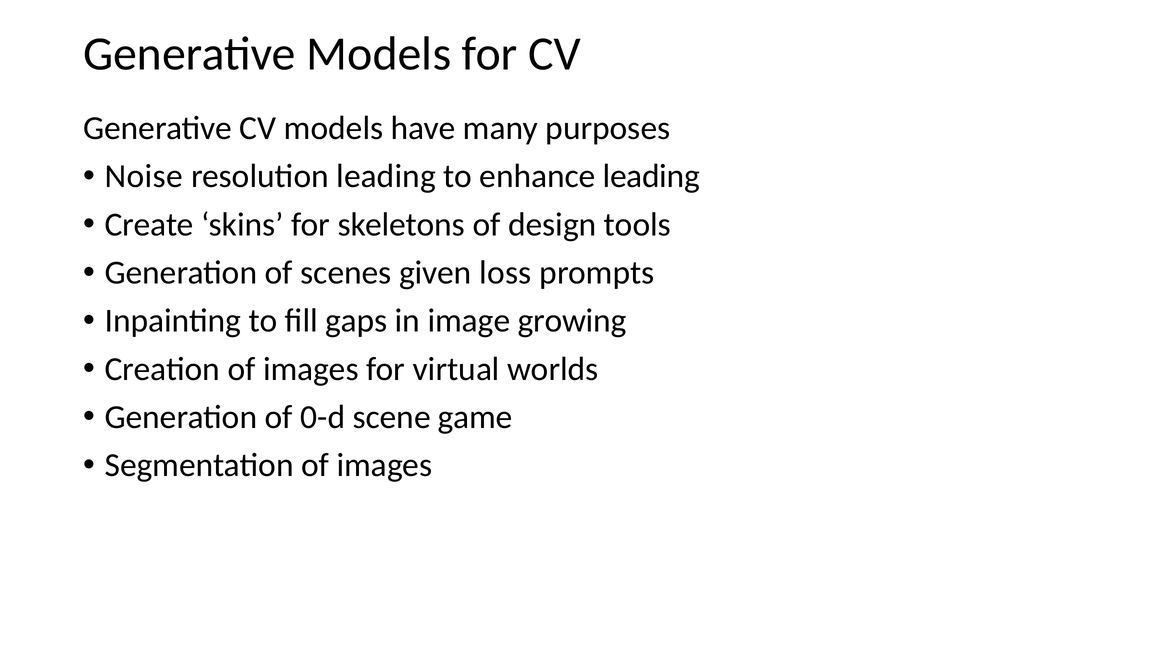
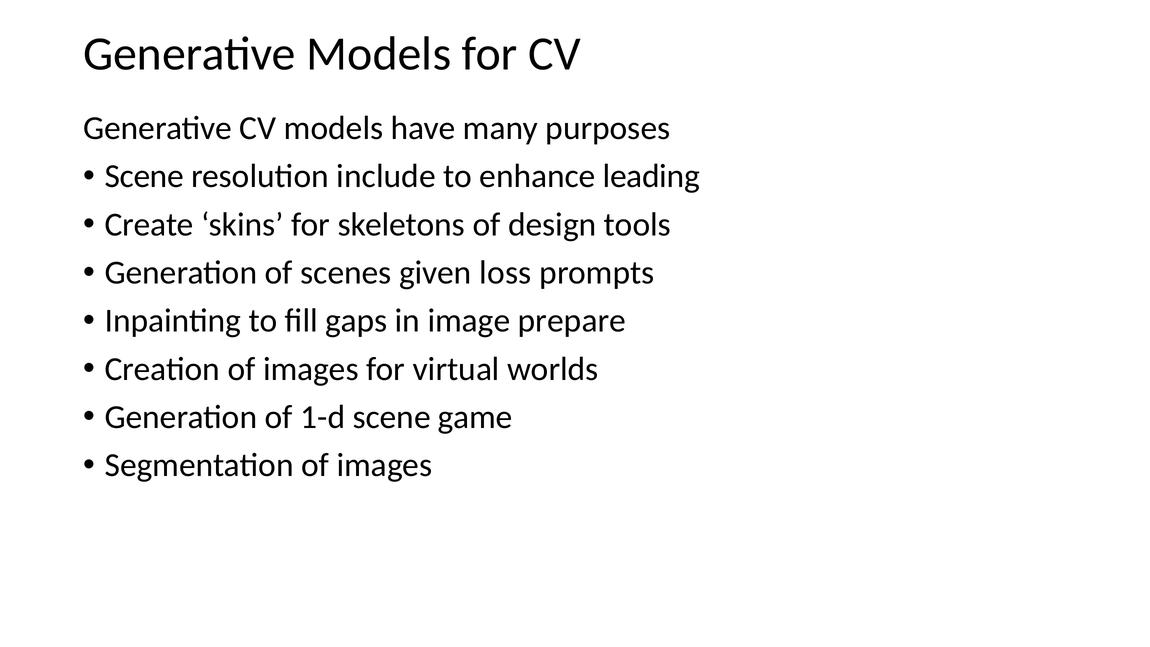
Noise at (144, 176): Noise -> Scene
resolution leading: leading -> include
growing: growing -> prepare
0-d: 0-d -> 1-d
